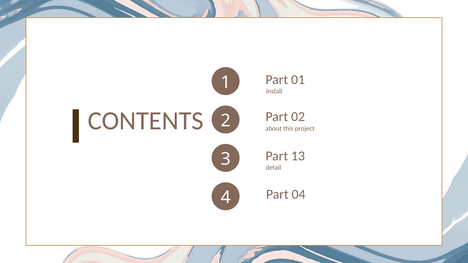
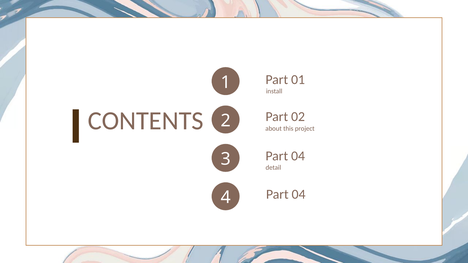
13 at (298, 156): 13 -> 04
